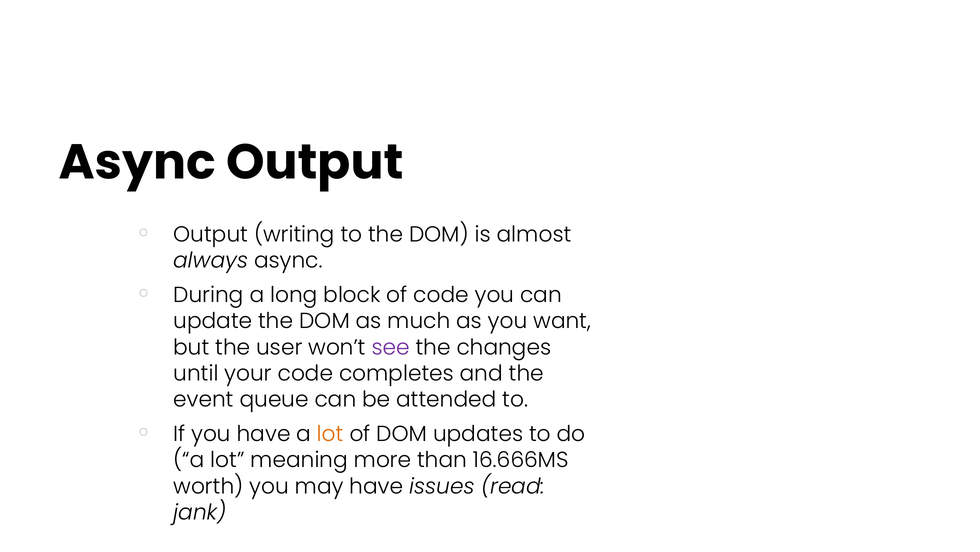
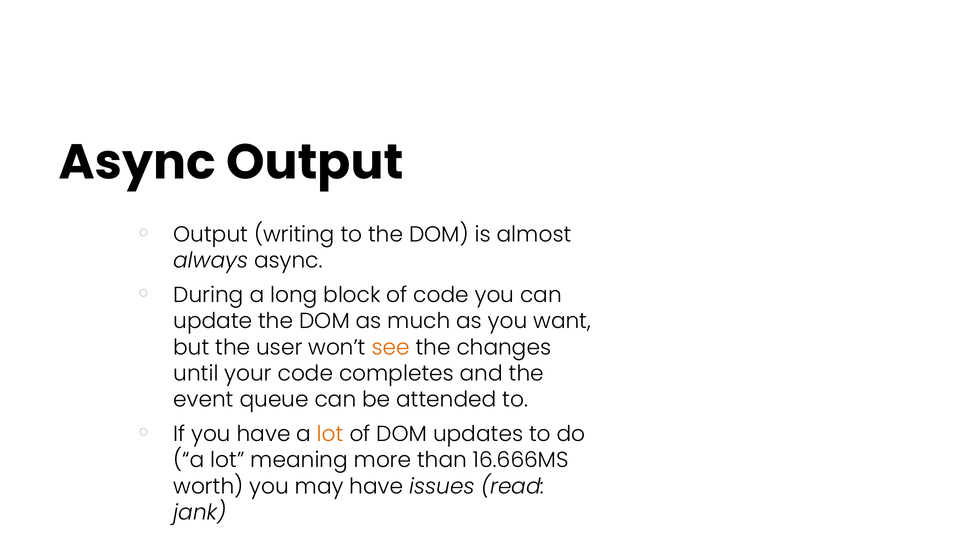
see colour: purple -> orange
